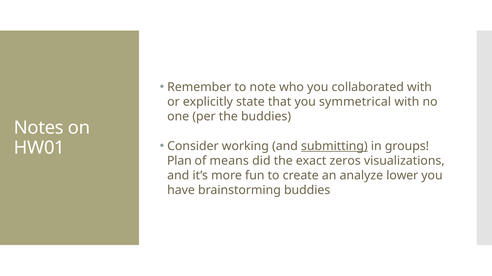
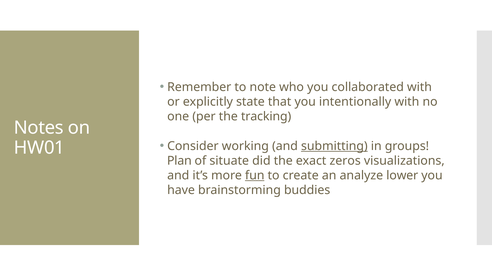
symmetrical: symmetrical -> intentionally
the buddies: buddies -> tracking
means: means -> situate
fun underline: none -> present
